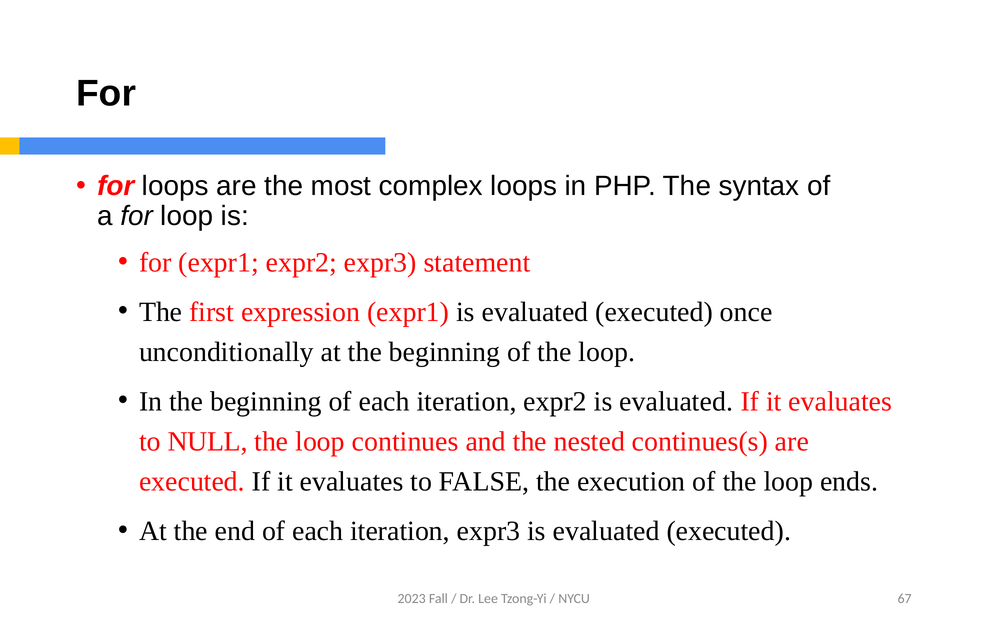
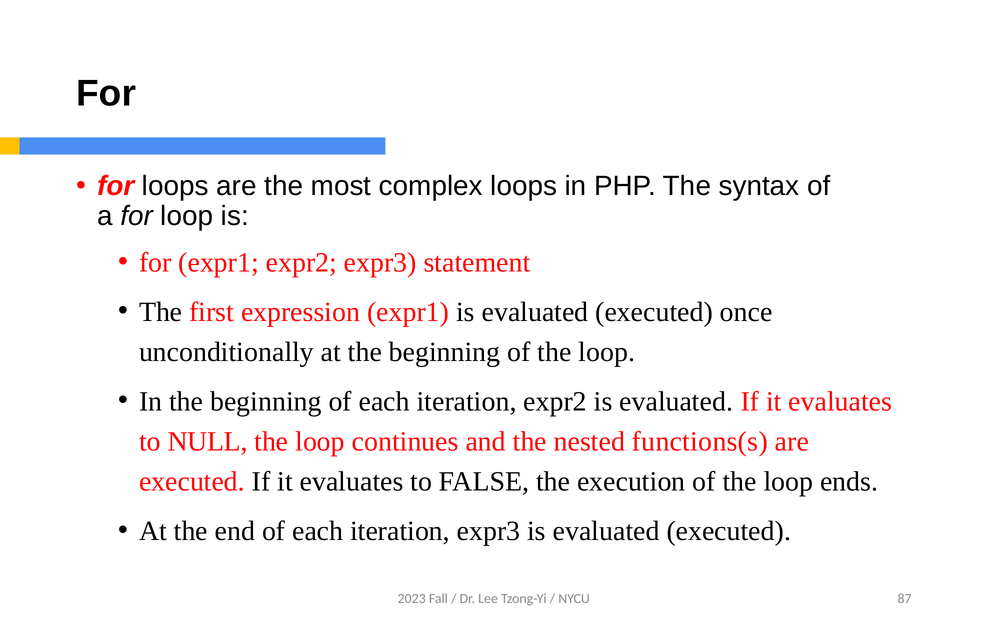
continues(s: continues(s -> functions(s
67: 67 -> 87
